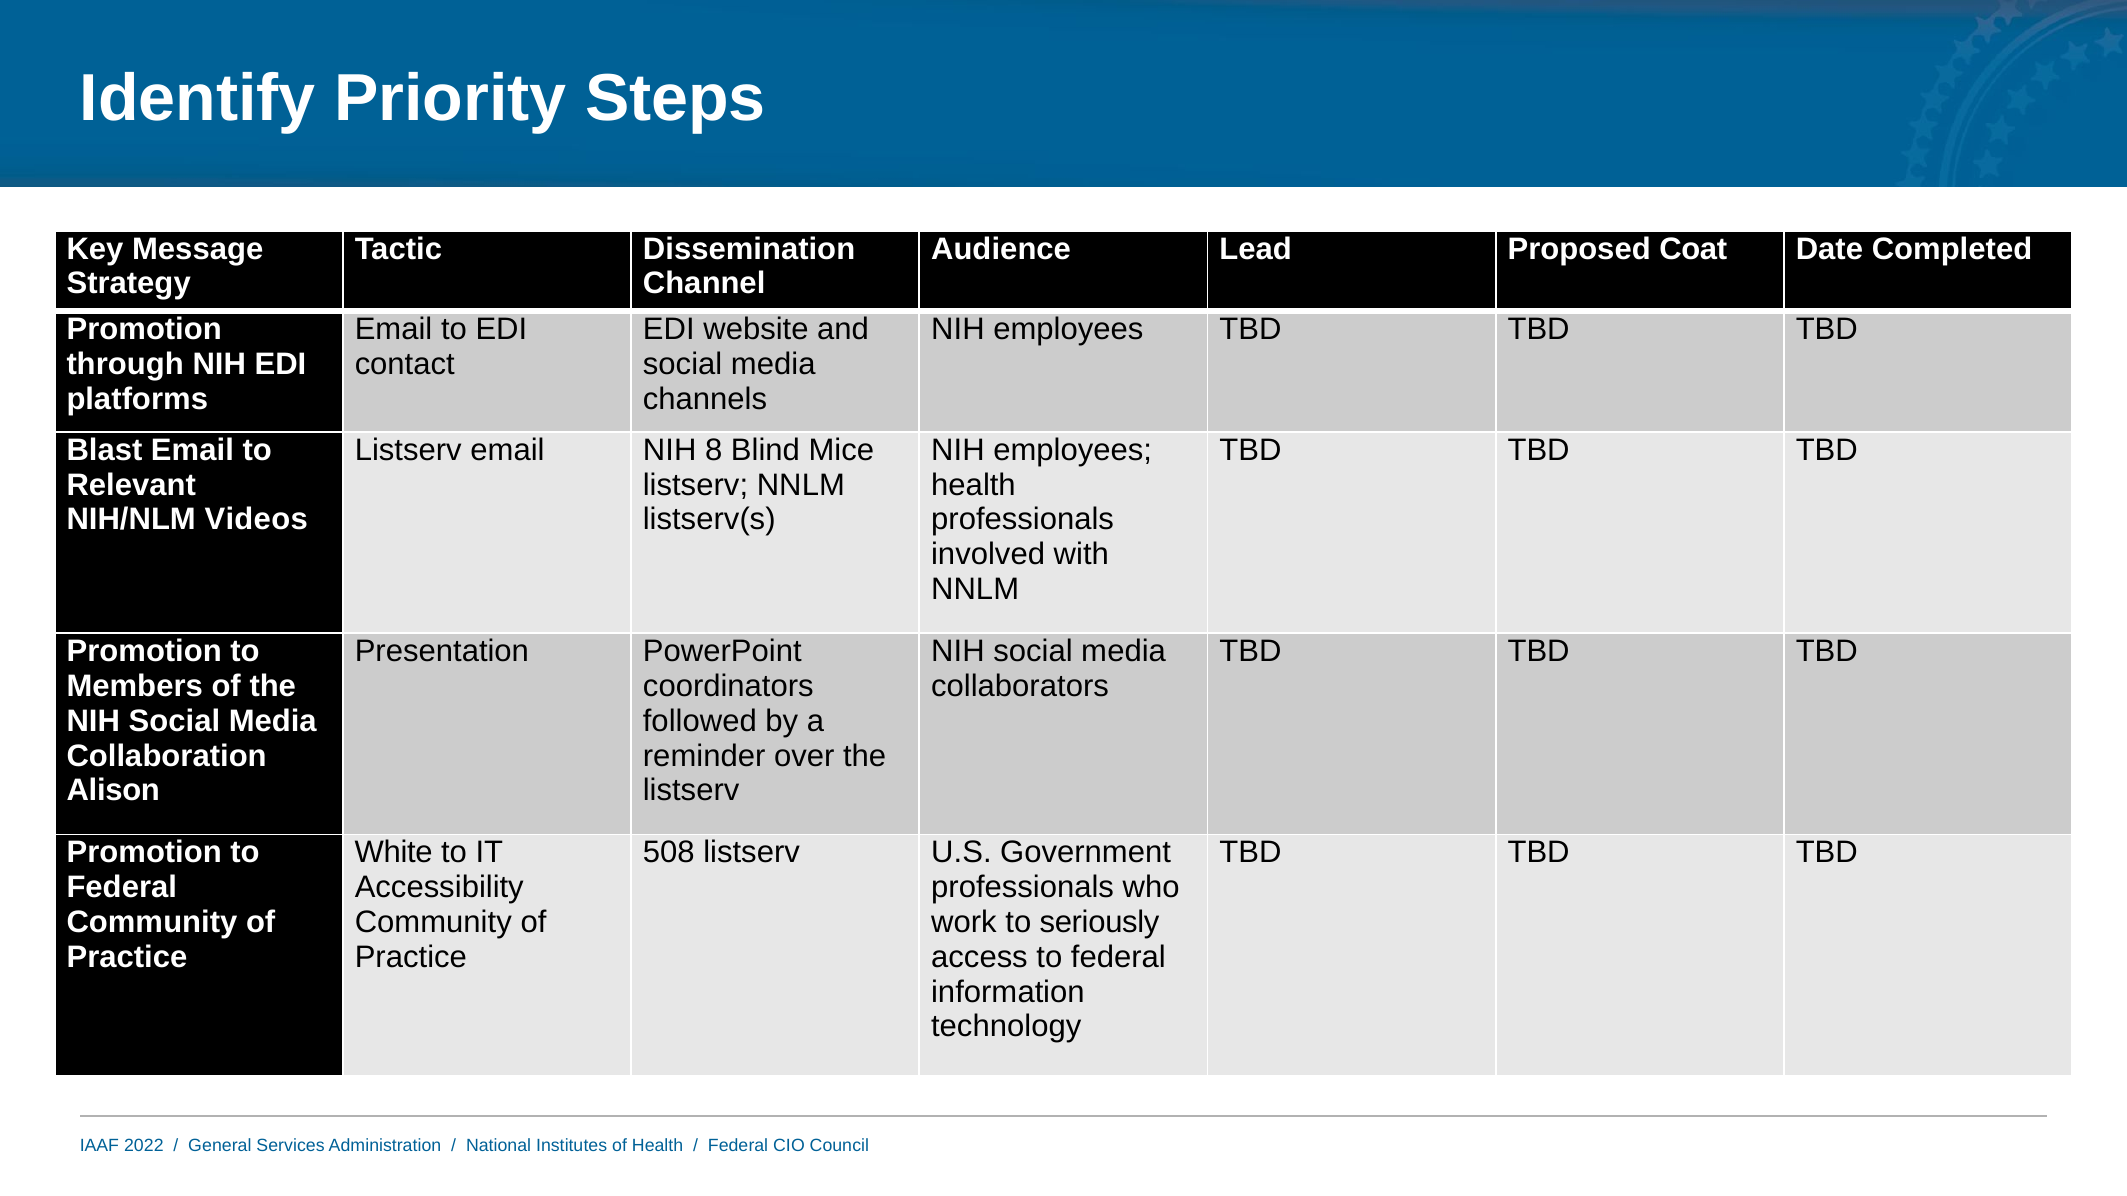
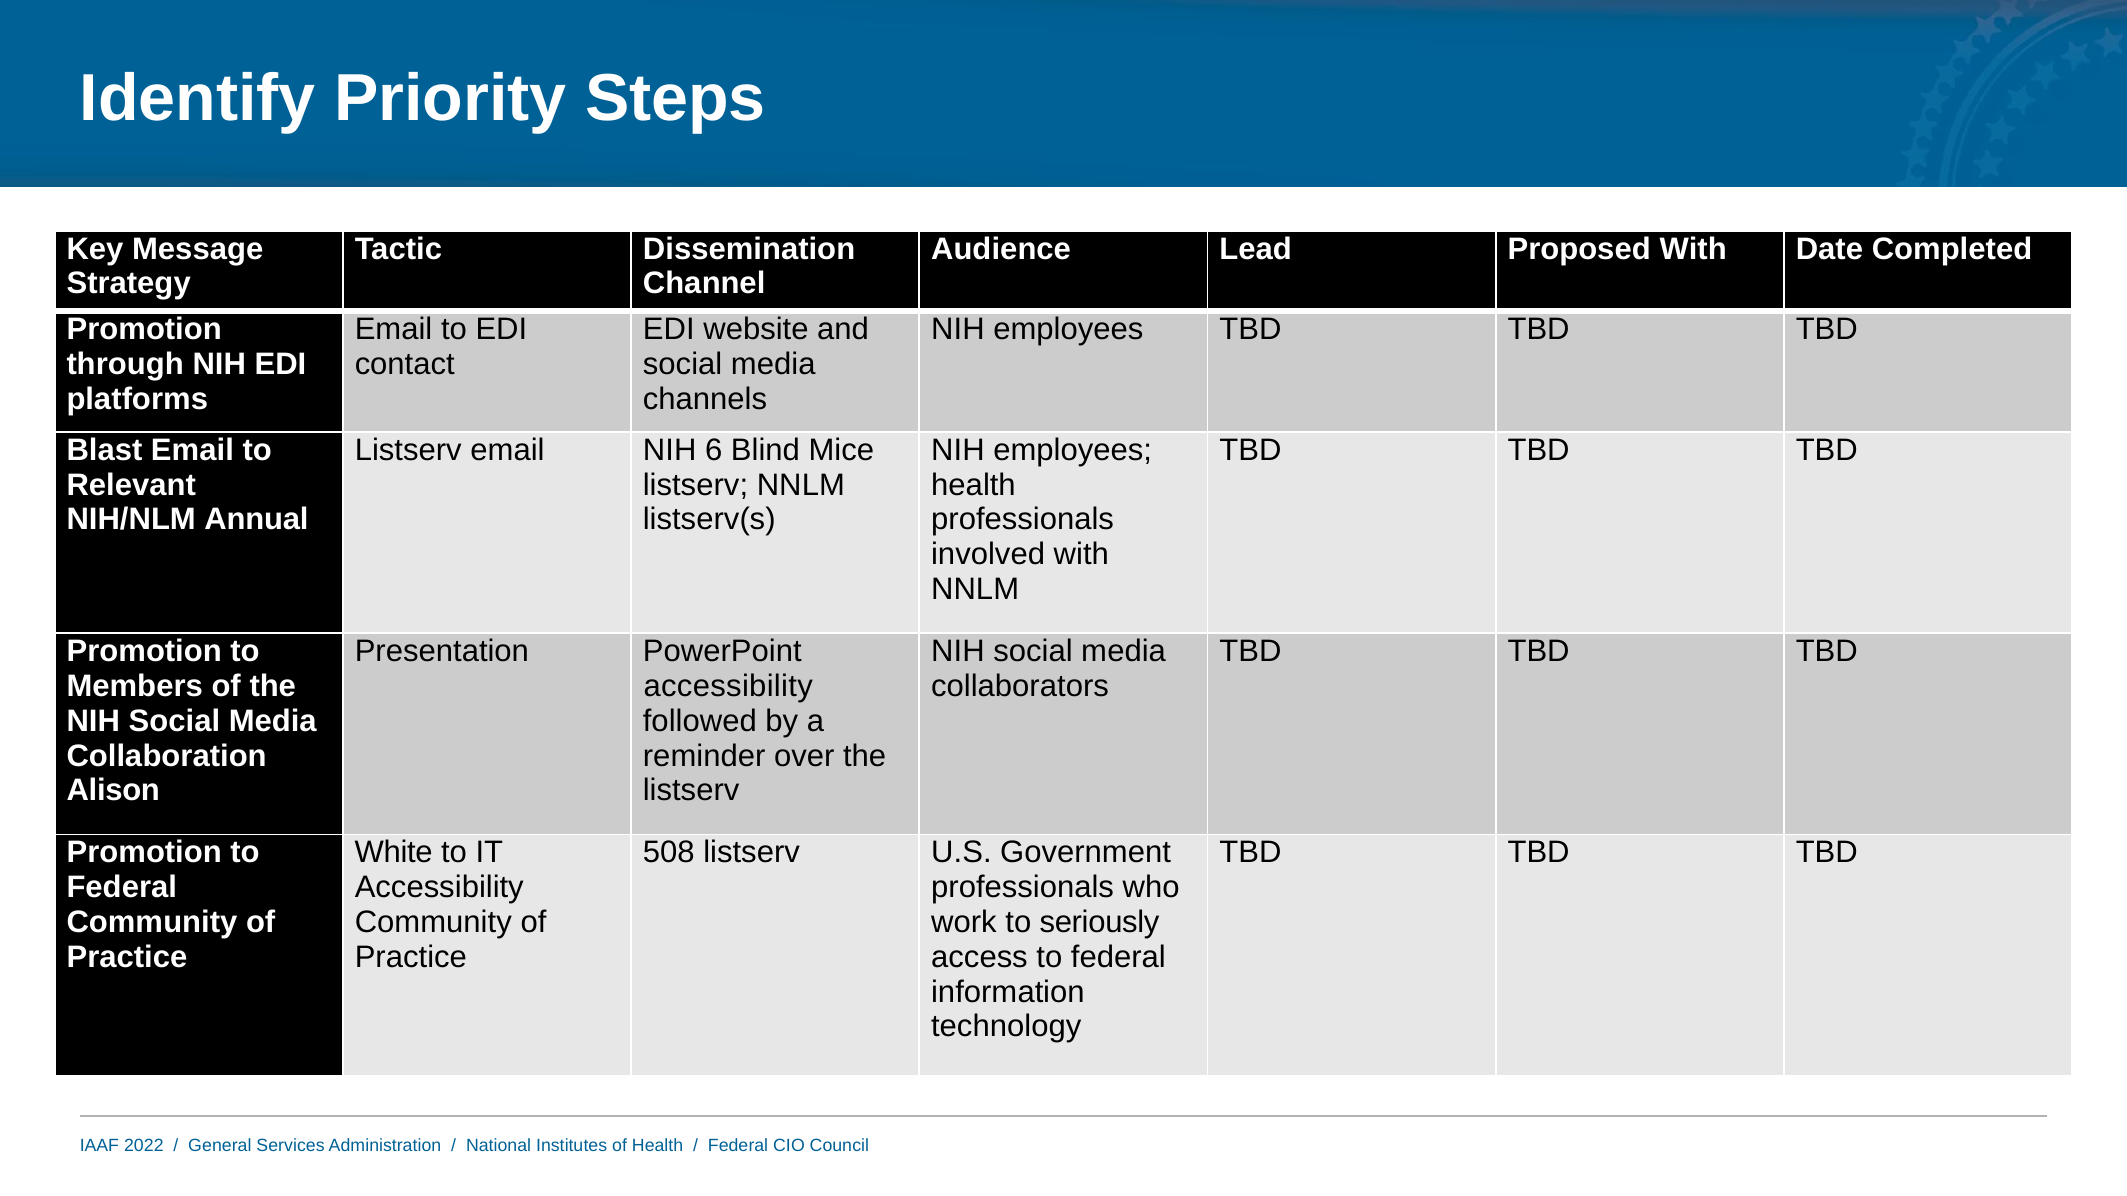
Proposed Coat: Coat -> With
8: 8 -> 6
Videos: Videos -> Annual
coordinators at (728, 686): coordinators -> accessibility
